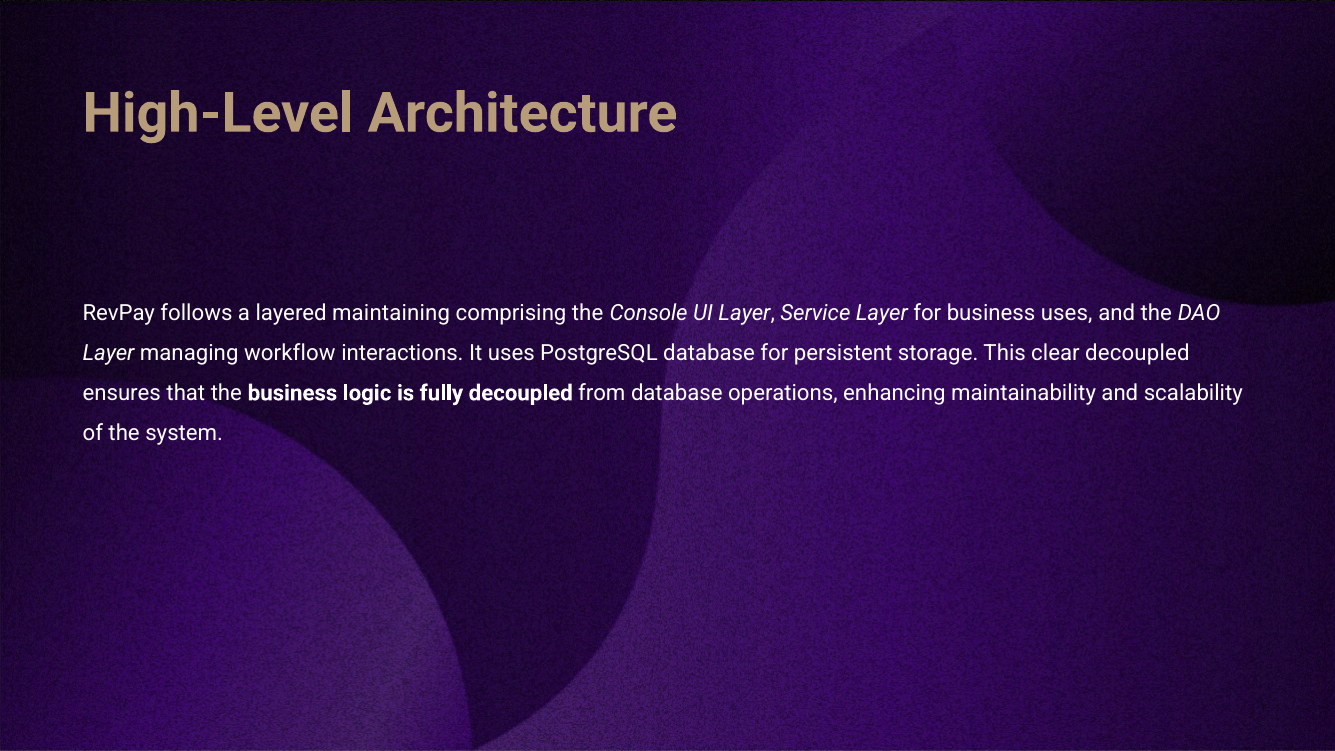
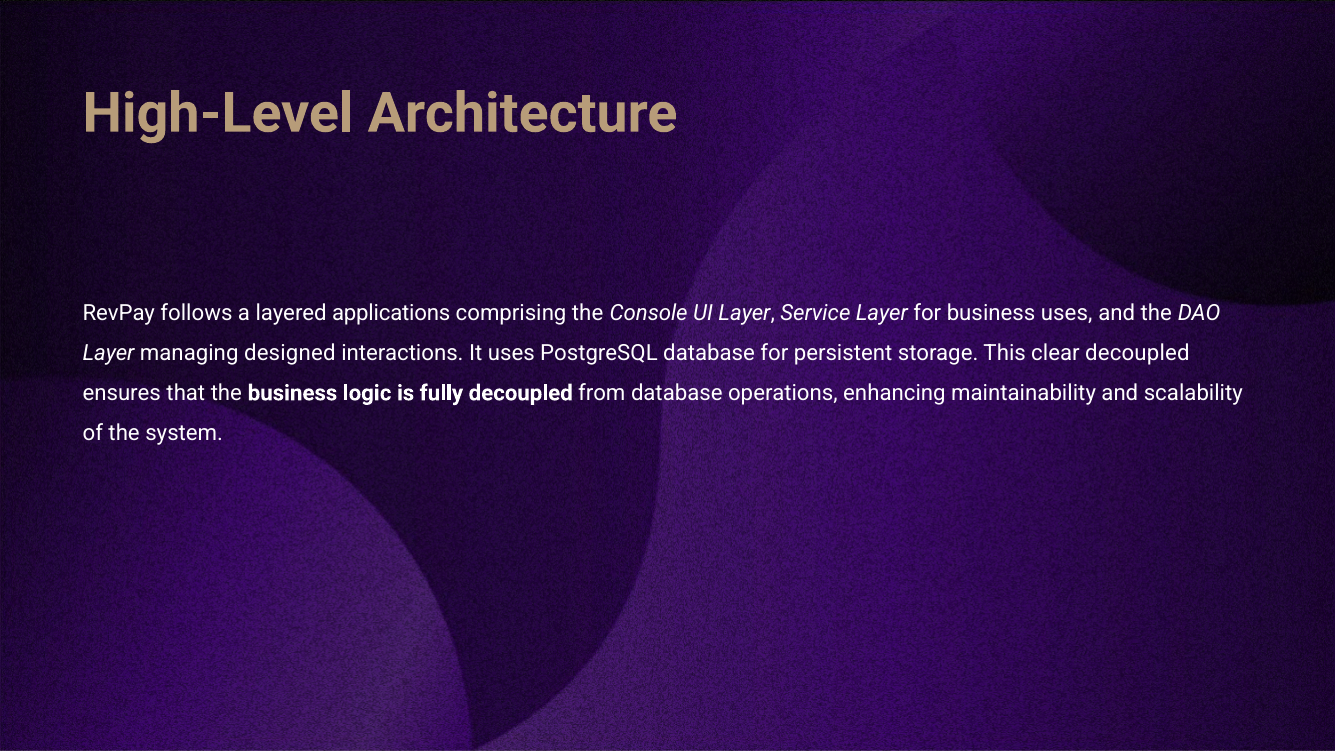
maintaining: maintaining -> applications
workflow: workflow -> designed
